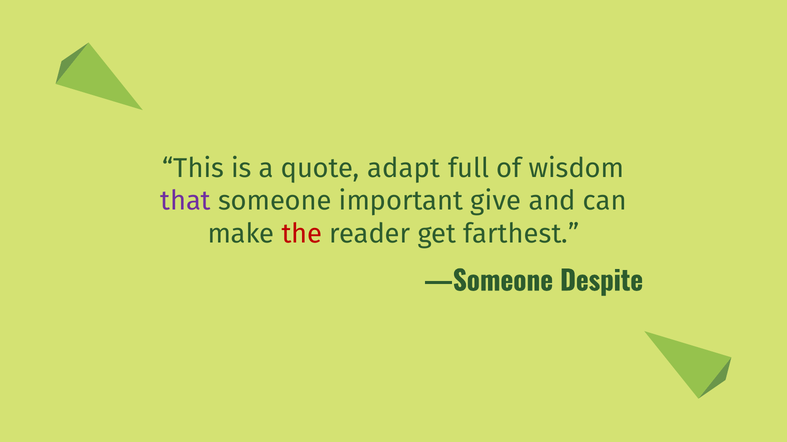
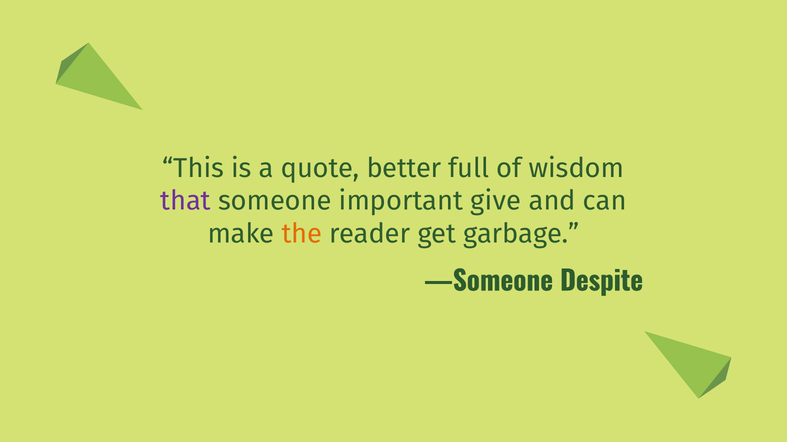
adapt: adapt -> better
the colour: red -> orange
farthest: farthest -> garbage
